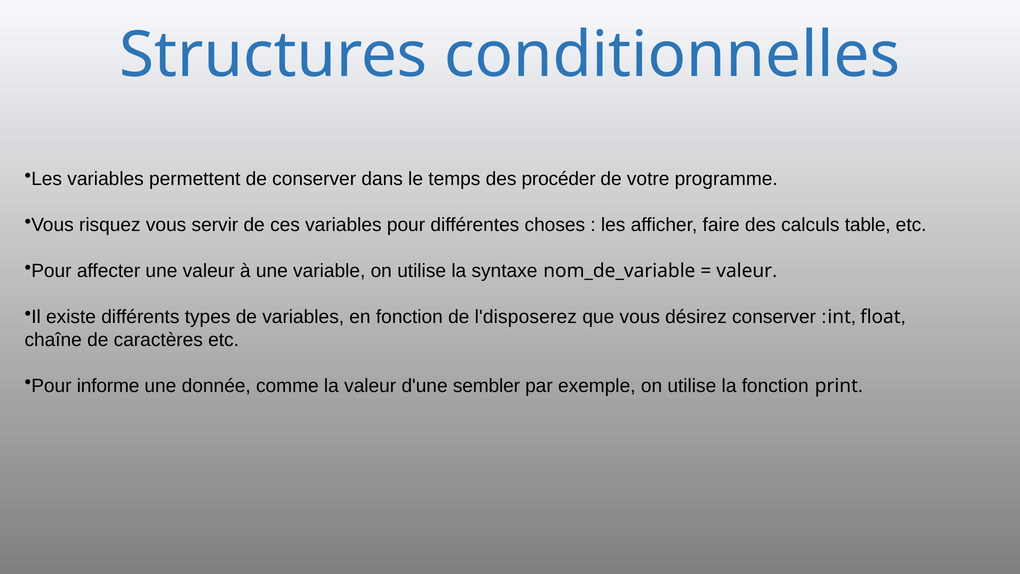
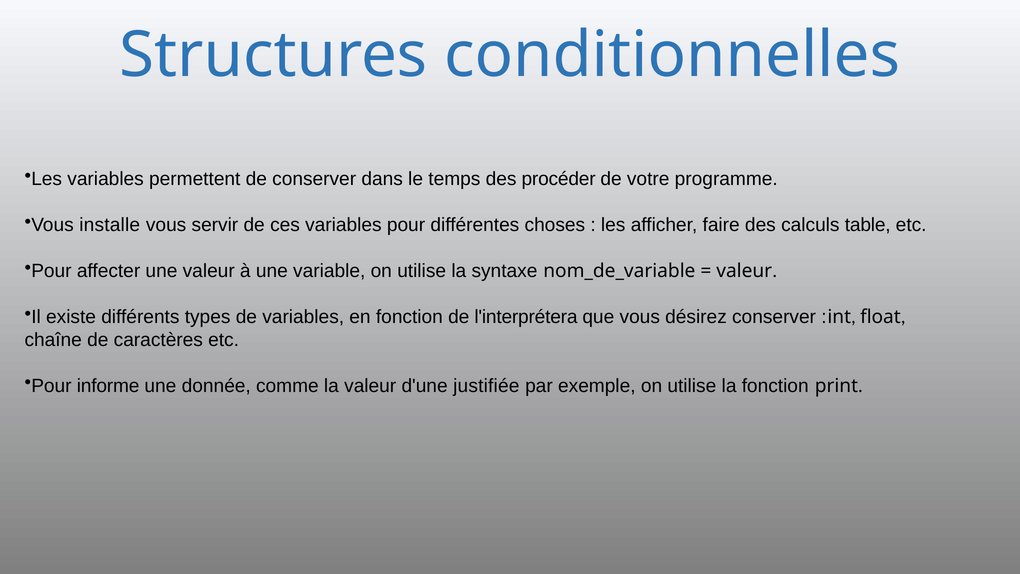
risquez: risquez -> installe
l'disposerez: l'disposerez -> l'interprétera
sembler: sembler -> justifiée
